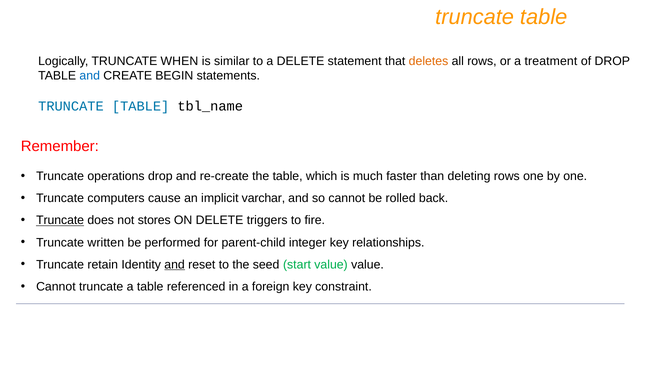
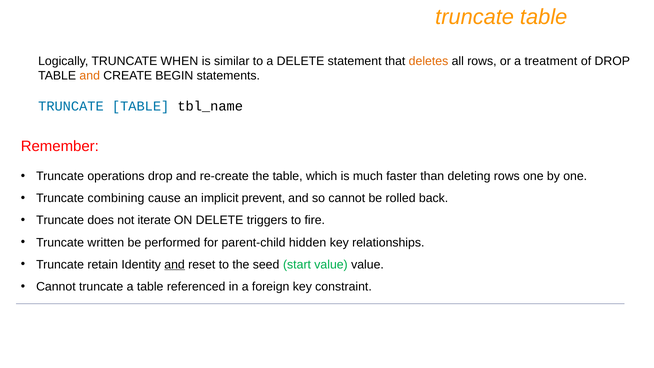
and at (90, 76) colour: blue -> orange
computers: computers -> combining
varchar: varchar -> prevent
Truncate at (60, 220) underline: present -> none
stores: stores -> iterate
integer: integer -> hidden
